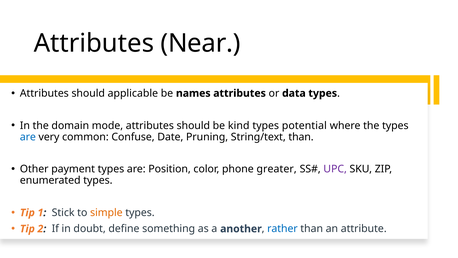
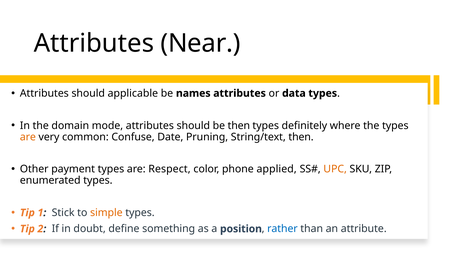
be kind: kind -> then
potential: potential -> definitely
are at (28, 137) colour: blue -> orange
String/text than: than -> then
Position: Position -> Respect
greater: greater -> applied
UPC colour: purple -> orange
another: another -> position
